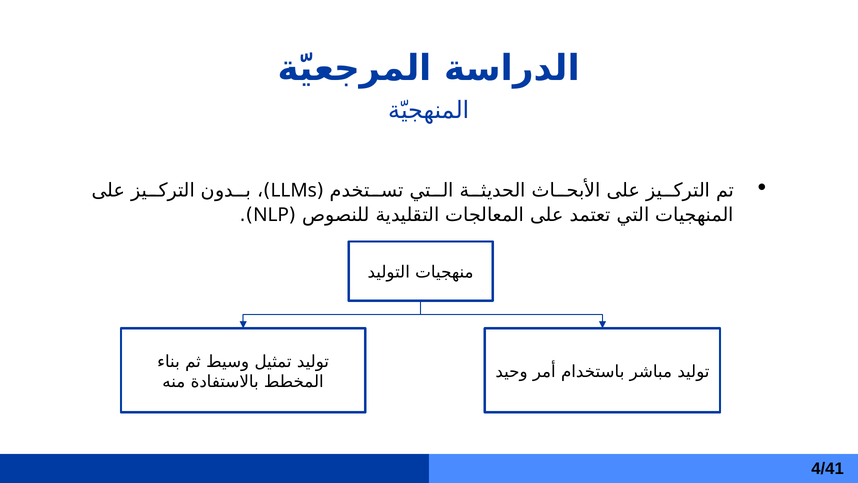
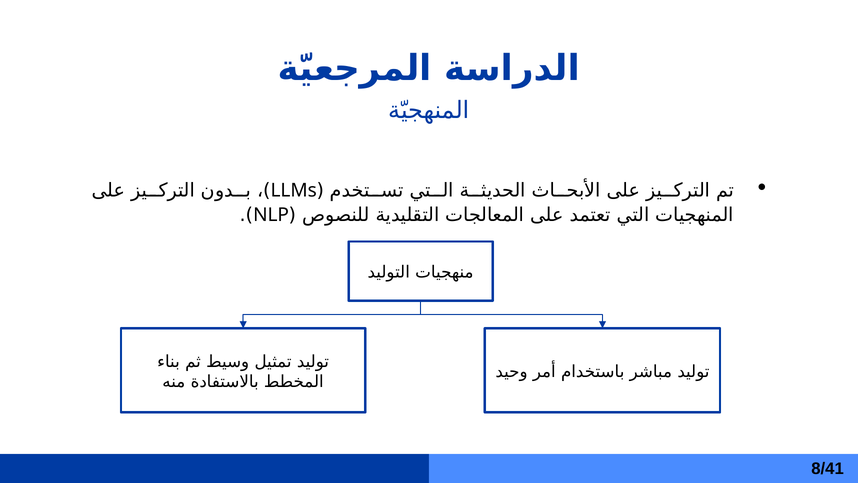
4/41: 4/41 -> 8/41
